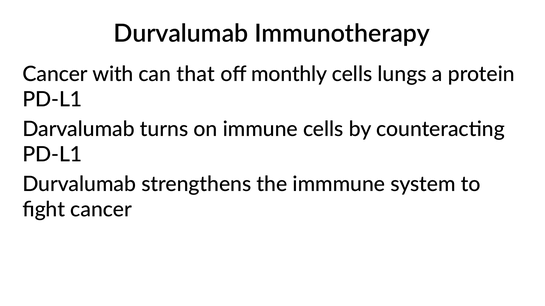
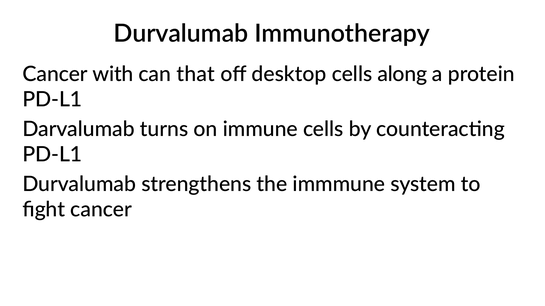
monthly: monthly -> desktop
lungs: lungs -> along
